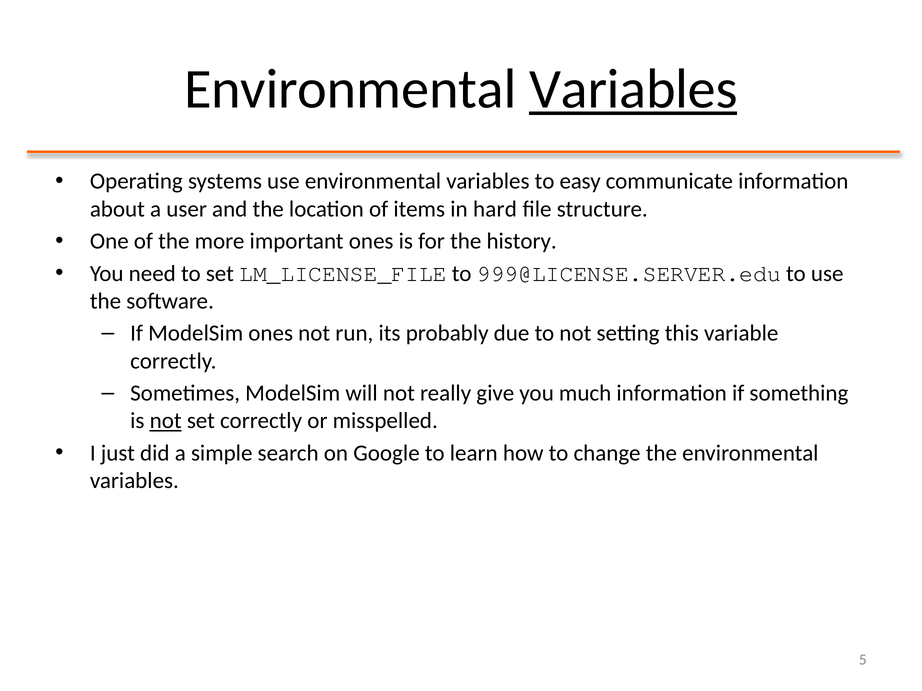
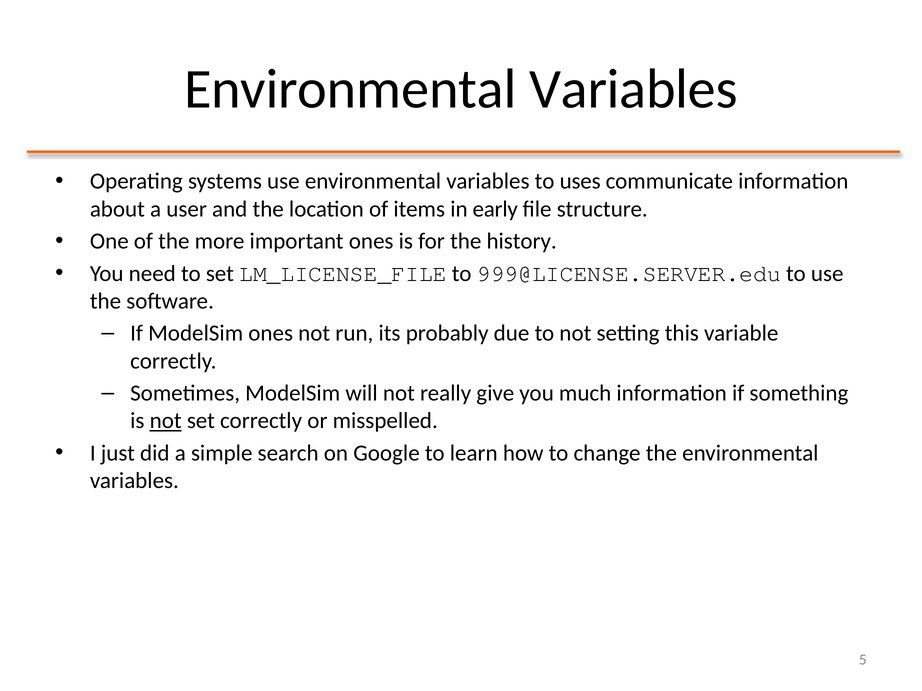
Variables at (633, 89) underline: present -> none
easy: easy -> uses
hard: hard -> early
